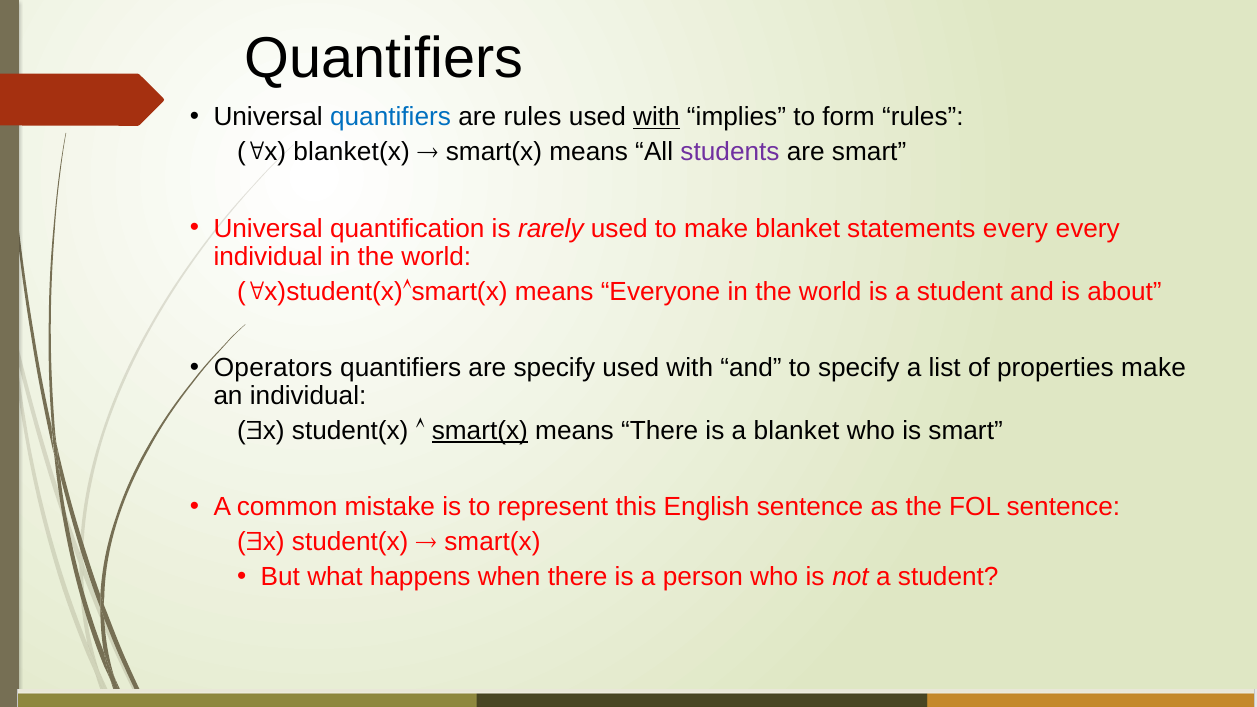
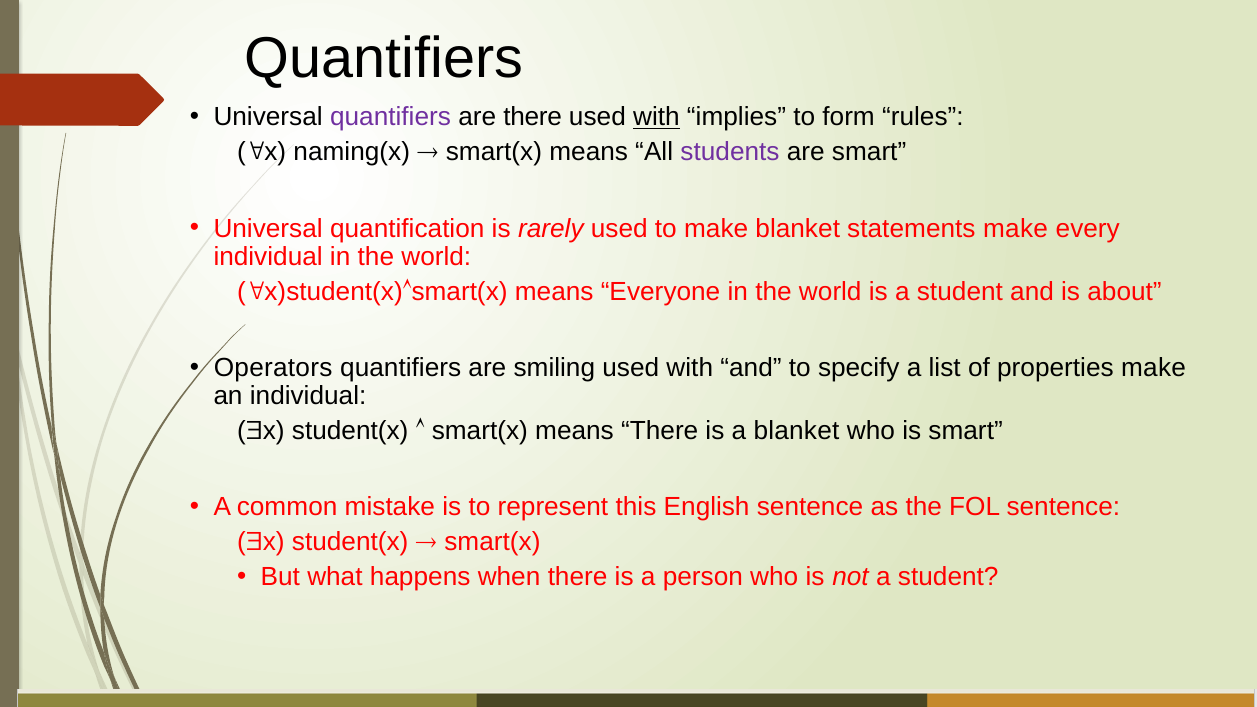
quantifiers at (391, 117) colour: blue -> purple
are rules: rules -> there
blanket(x: blanket(x -> naming(x
statements every: every -> make
are specify: specify -> smiling
smart(x at (480, 431) underline: present -> none
